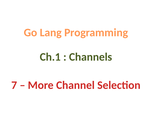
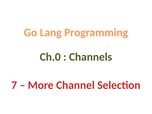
Ch.1: Ch.1 -> Ch.0
